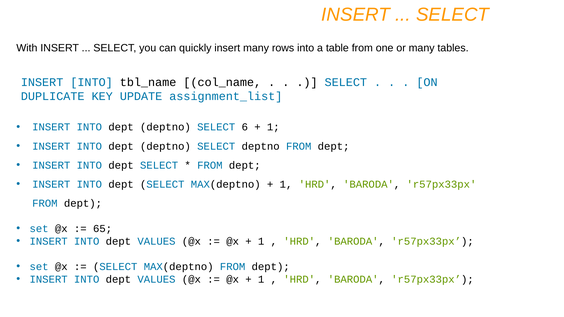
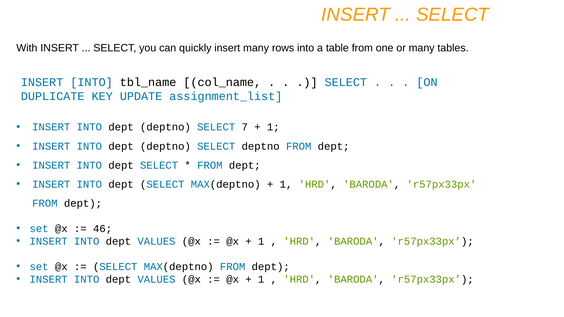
6: 6 -> 7
65: 65 -> 46
